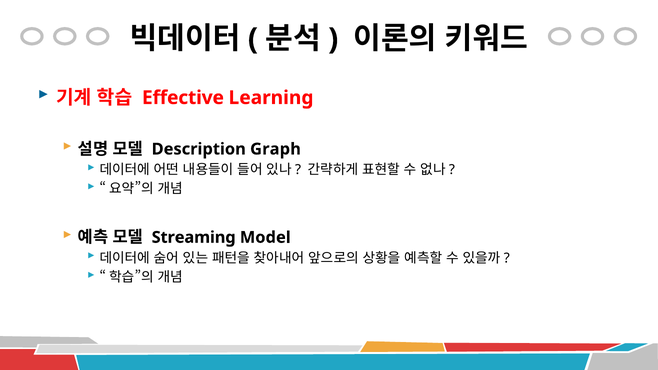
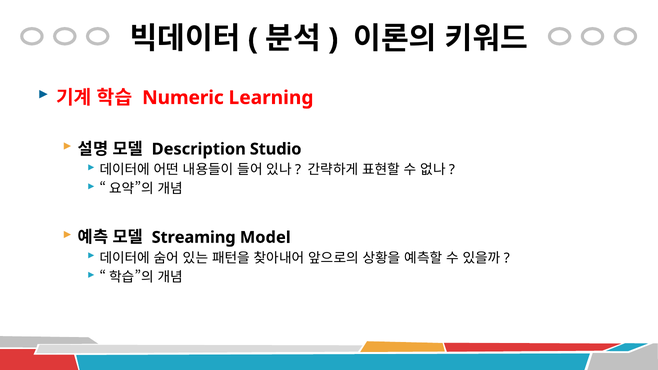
Effective: Effective -> Numeric
Graph: Graph -> Studio
